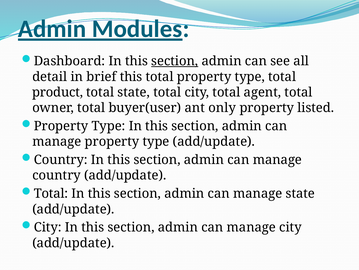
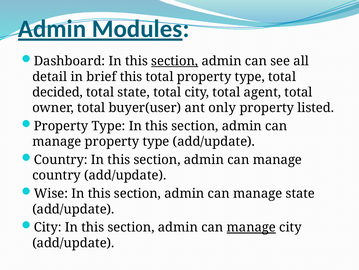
product: product -> decided
Total at (51, 193): Total -> Wise
manage at (251, 227) underline: none -> present
